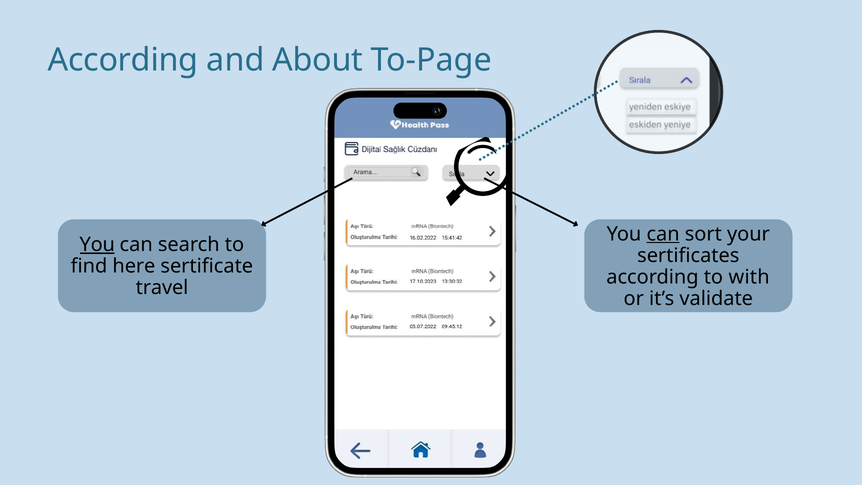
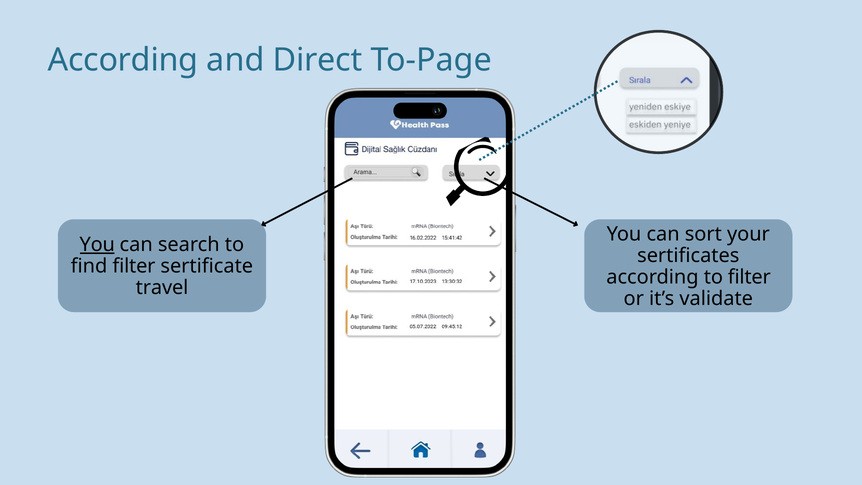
About: About -> Direct
can at (663, 234) underline: present -> none
find here: here -> filter
to with: with -> filter
